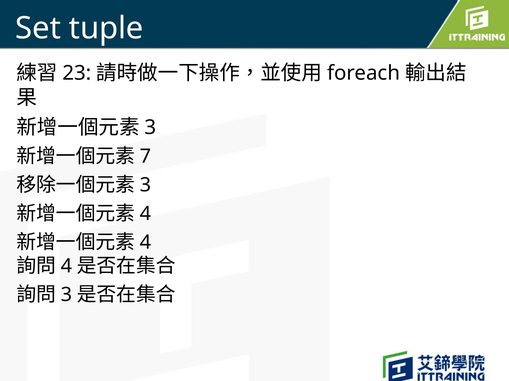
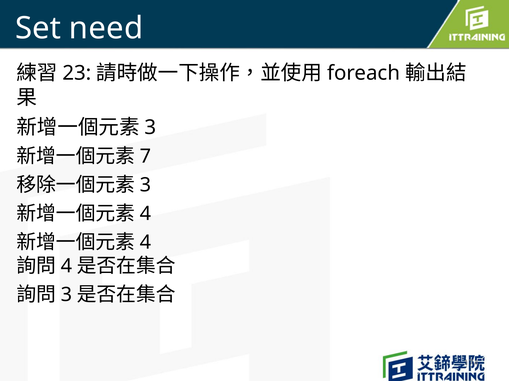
tuple: tuple -> need
